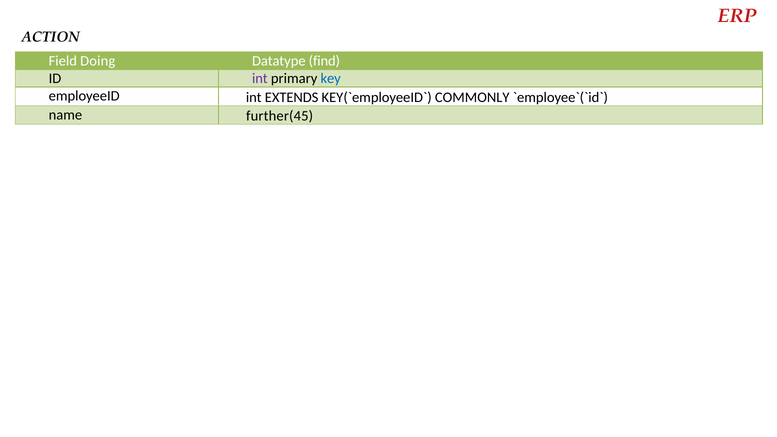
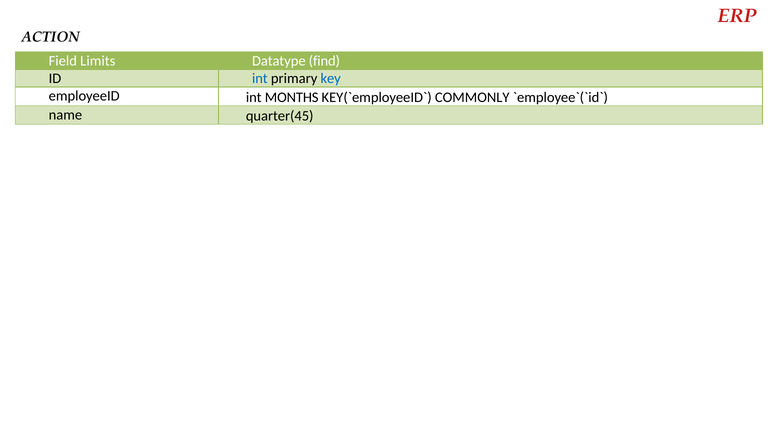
Doing: Doing -> Limits
int at (260, 79) colour: purple -> blue
EXTENDS: EXTENDS -> MONTHS
further(45: further(45 -> quarter(45
